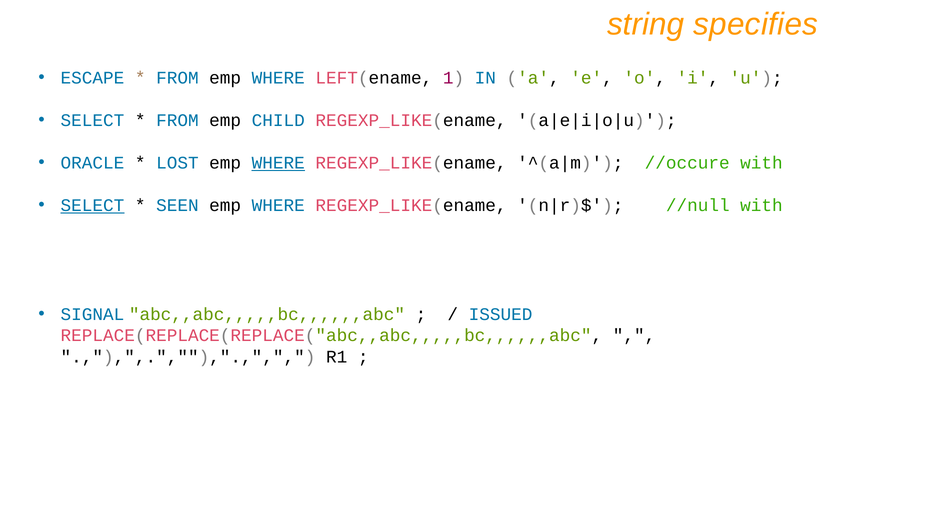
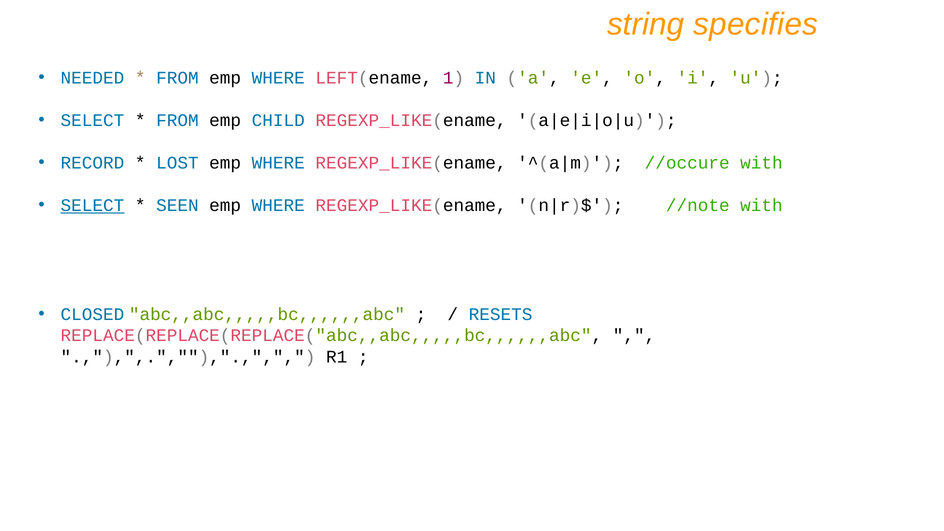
ESCAPE: ESCAPE -> NEEDED
ORACLE: ORACLE -> RECORD
WHERE at (278, 163) underline: present -> none
//null: //null -> //note
SIGNAL: SIGNAL -> CLOSED
ISSUED: ISSUED -> RESETS
